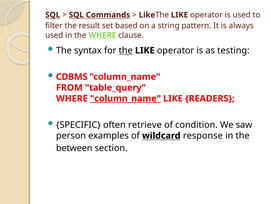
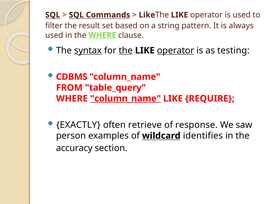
syntax underline: none -> present
operator at (176, 50) underline: none -> present
READERS: READERS -> REQUIRE
SPECIFIC: SPECIFIC -> EXACTLY
condition: condition -> response
response: response -> identifies
between: between -> accuracy
